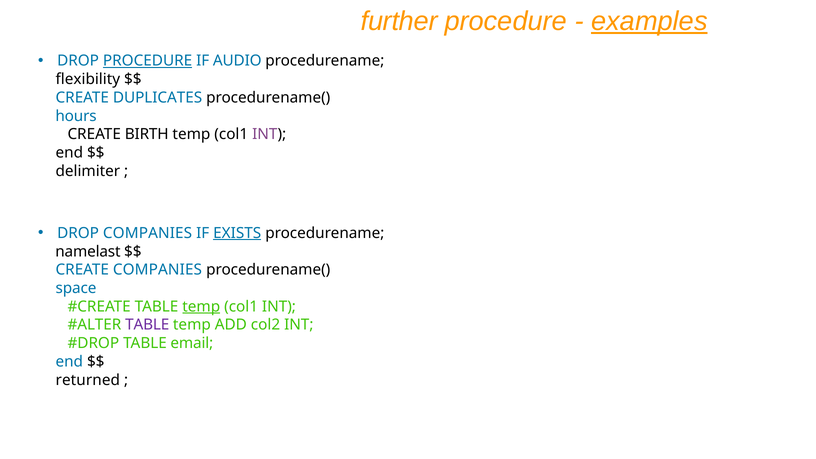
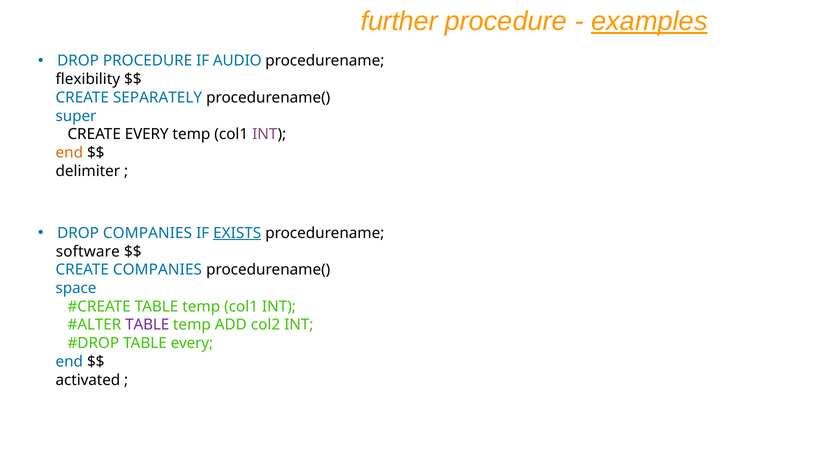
PROCEDURE at (148, 61) underline: present -> none
DUPLICATES: DUPLICATES -> SEPARATELY
hours: hours -> super
CREATE BIRTH: BIRTH -> EVERY
end at (69, 153) colour: black -> orange
namelast: namelast -> software
temp at (201, 307) underline: present -> none
TABLE email: email -> every
returned: returned -> activated
